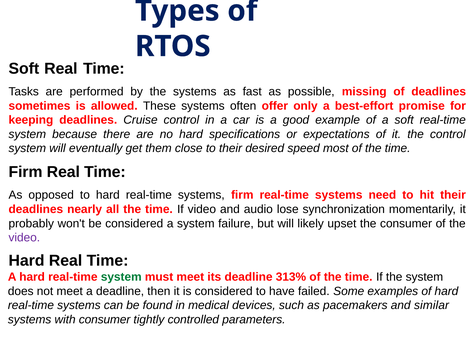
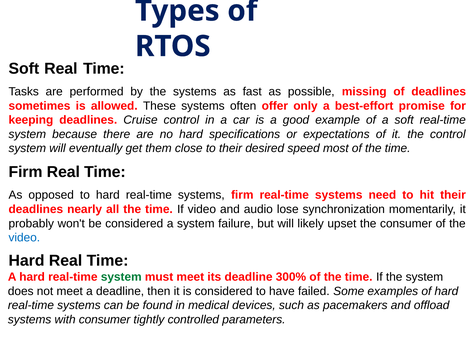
video at (24, 238) colour: purple -> blue
313%: 313% -> 300%
similar: similar -> offload
